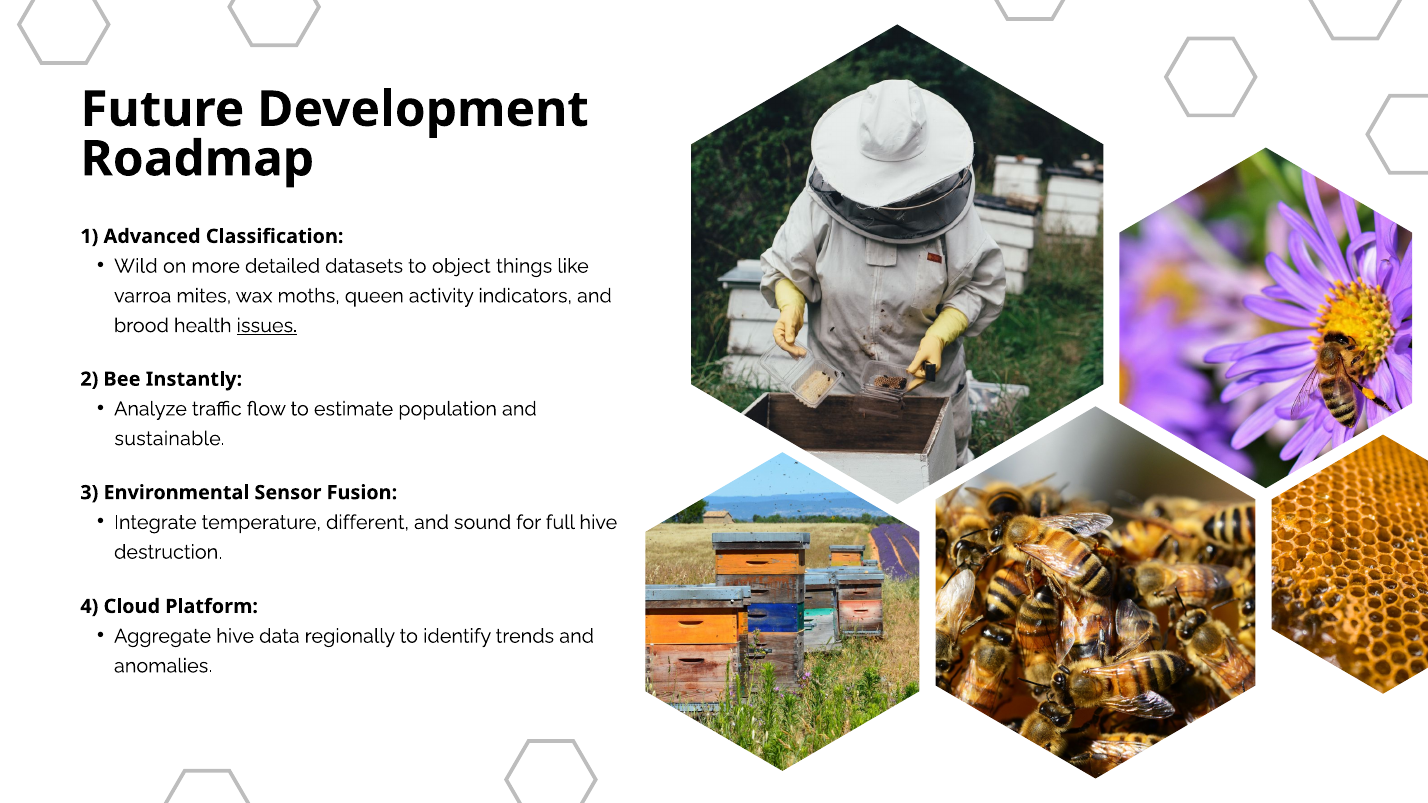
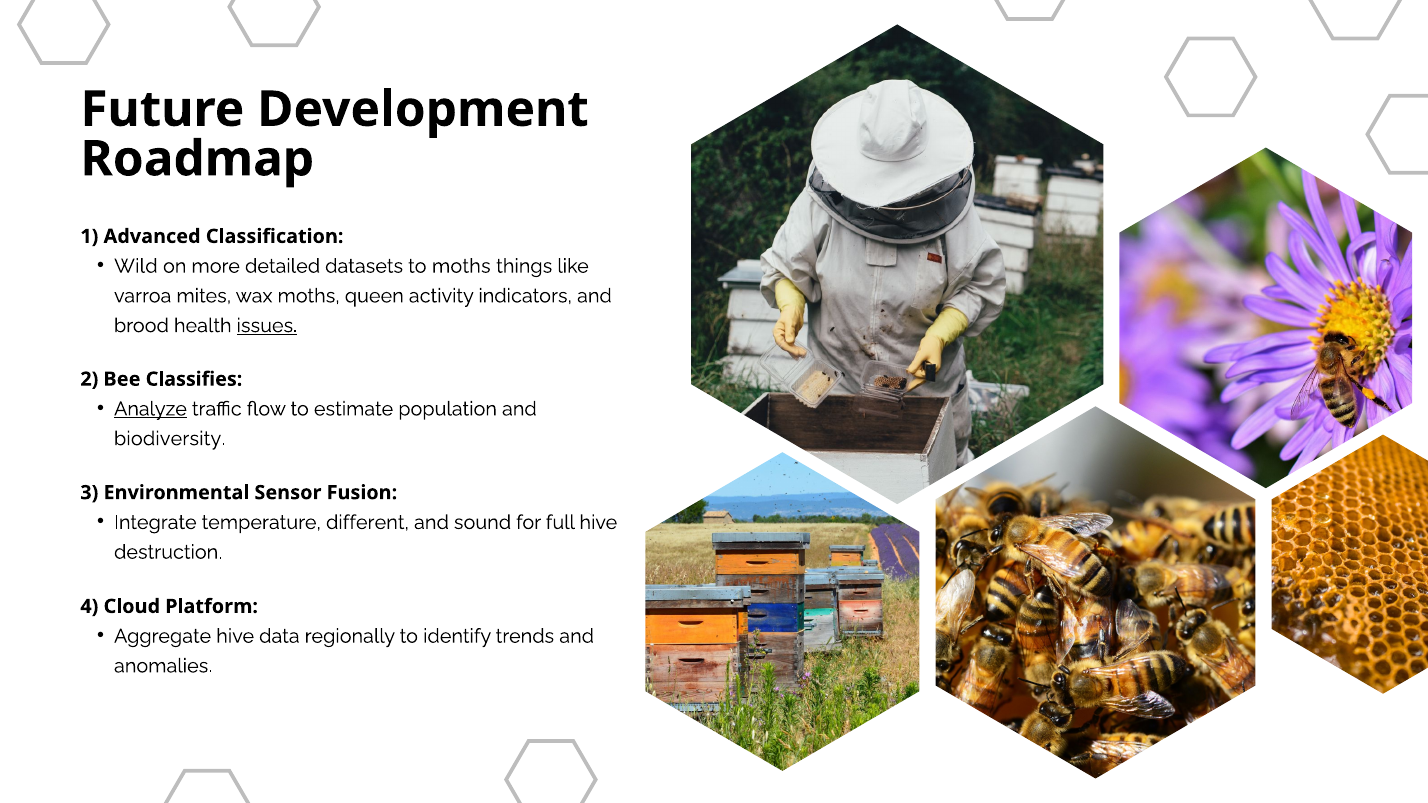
to object: object -> moths
Instantly: Instantly -> Classifies
Analyze underline: none -> present
sustainable: sustainable -> biodiversity
